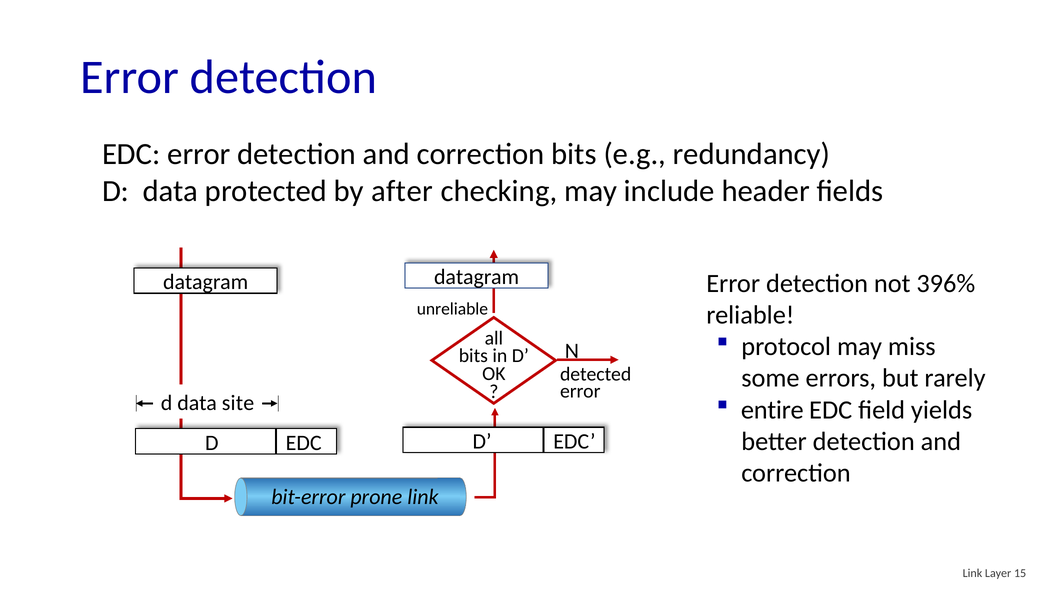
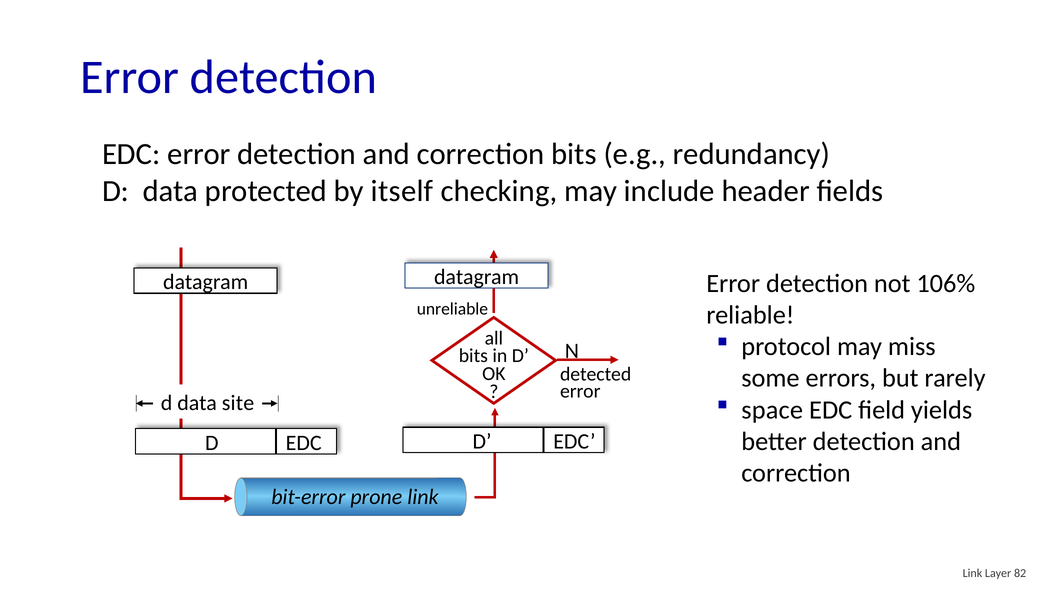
after: after -> itself
396%: 396% -> 106%
entire: entire -> space
15: 15 -> 82
